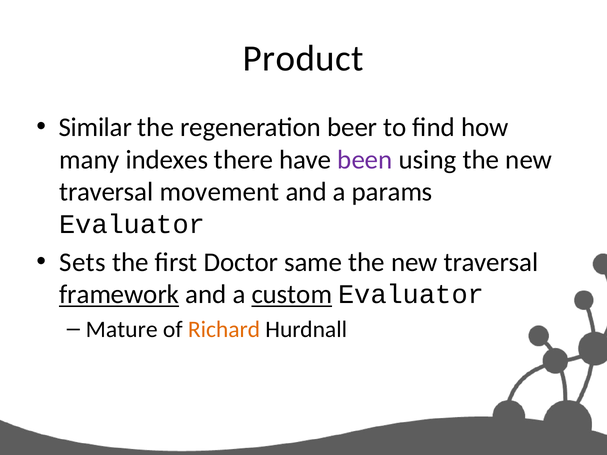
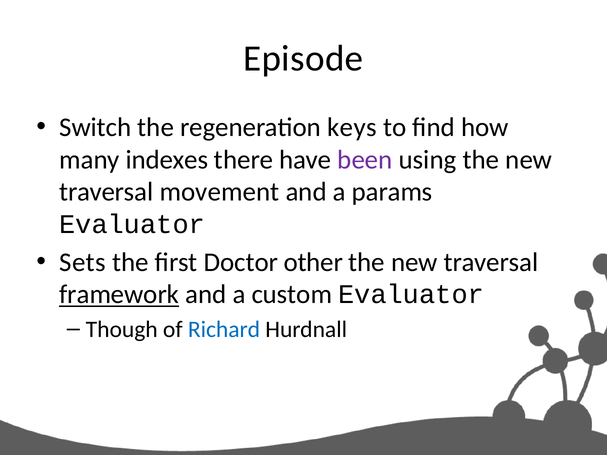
Product: Product -> Episode
Similar: Similar -> Switch
beer: beer -> keys
same: same -> other
custom underline: present -> none
Mature: Mature -> Though
Richard colour: orange -> blue
